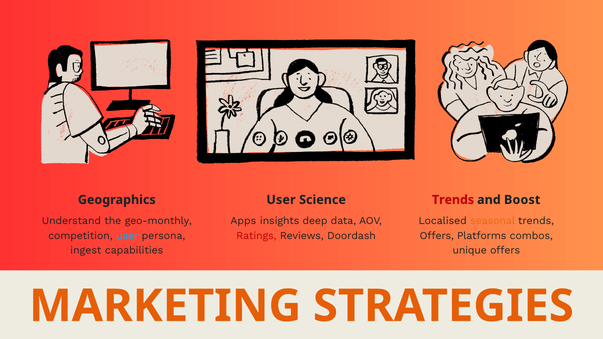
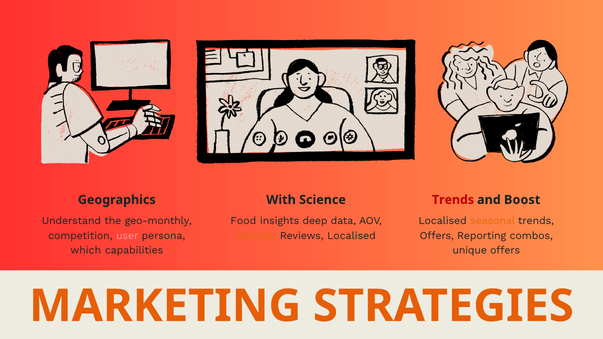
Geographics User: User -> With
Apps: Apps -> Food
user at (127, 236) colour: light blue -> pink
Ratings colour: red -> orange
Reviews Doordash: Doordash -> Localised
Platforms: Platforms -> Reporting
ingest: ingest -> which
